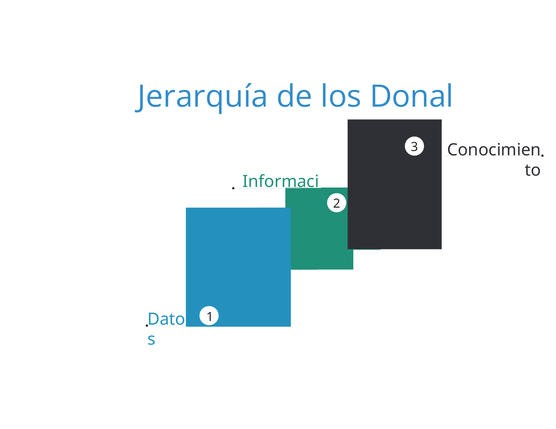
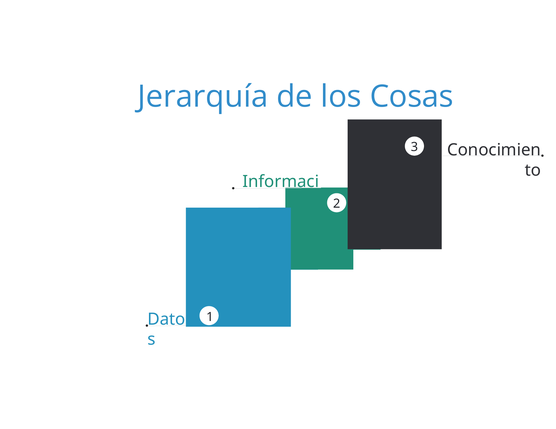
Donal: Donal -> Cosas
